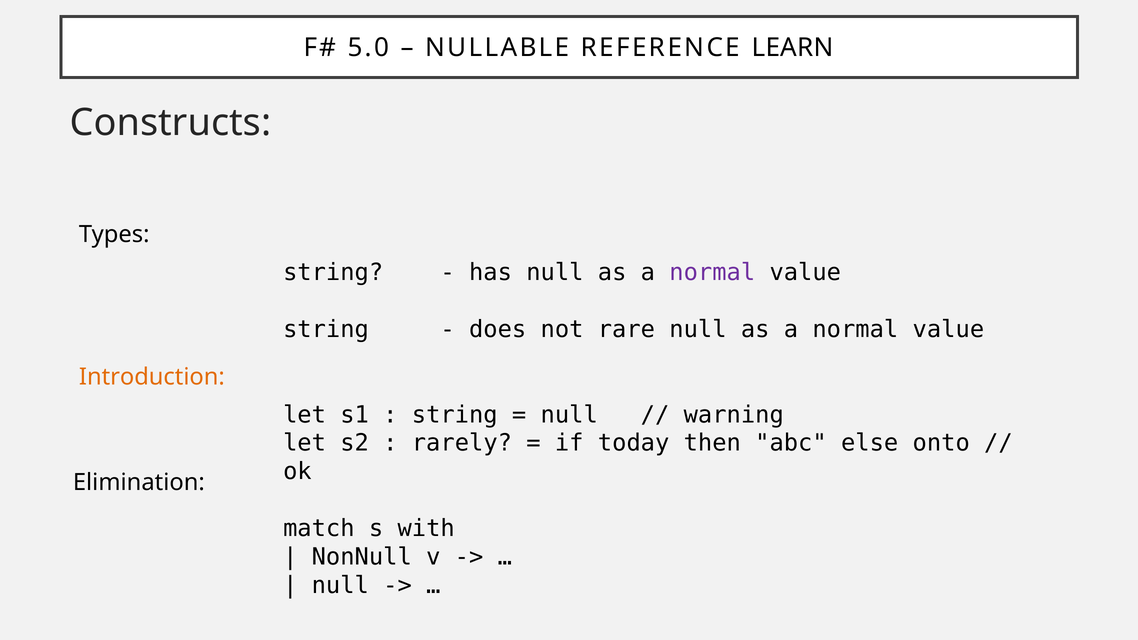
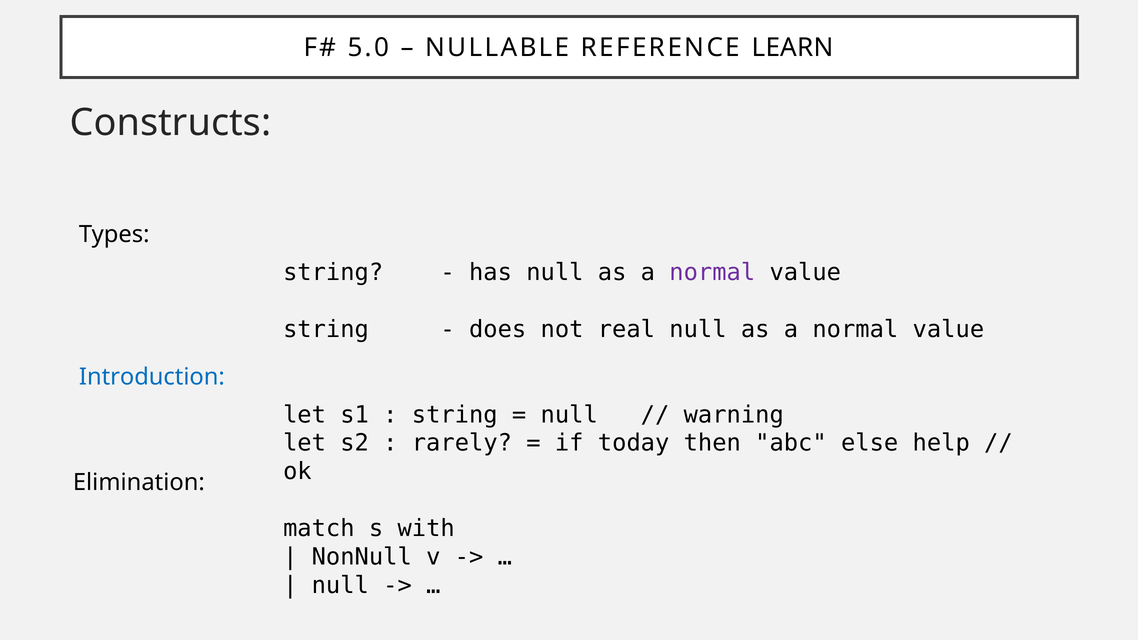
rare: rare -> real
Introduction colour: orange -> blue
onto: onto -> help
